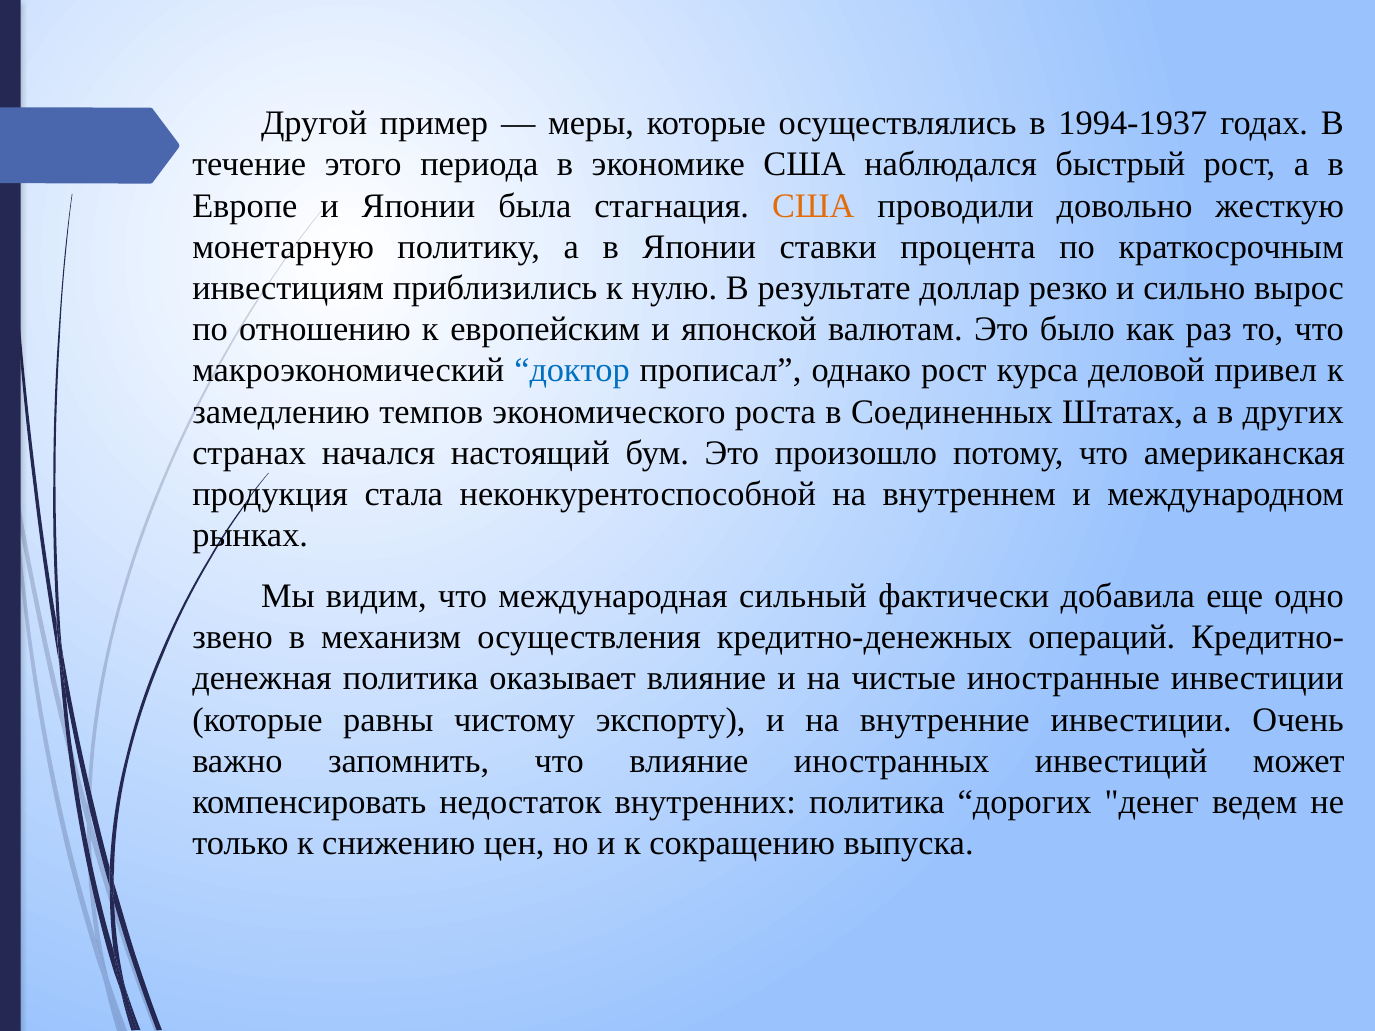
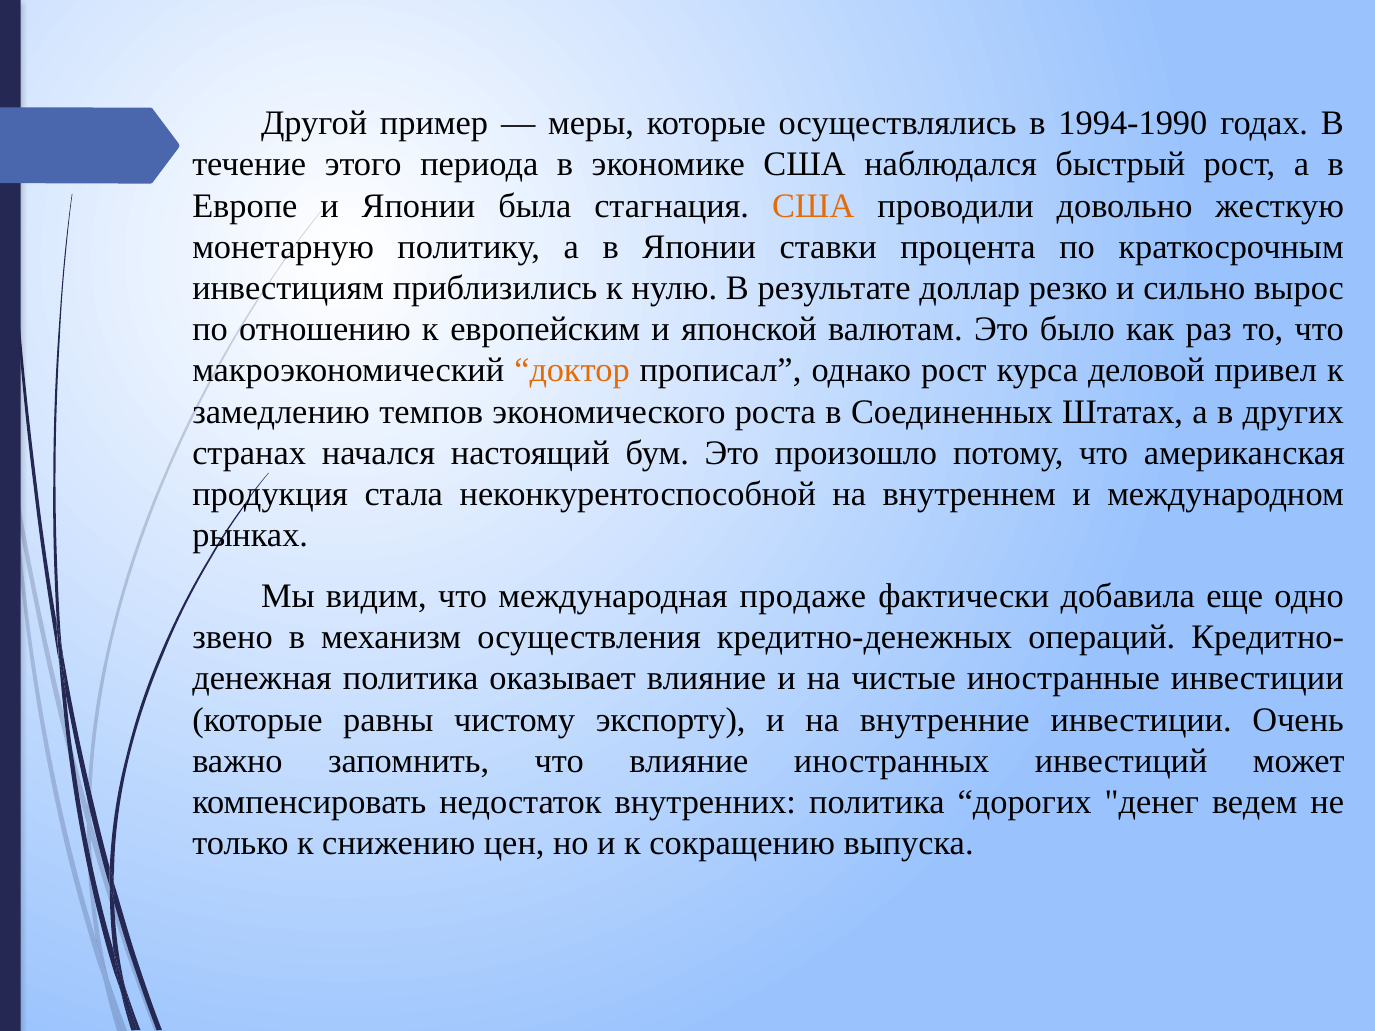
1994-1937: 1994-1937 -> 1994-1990
доктор colour: blue -> orange
сильный: сильный -> продаже
